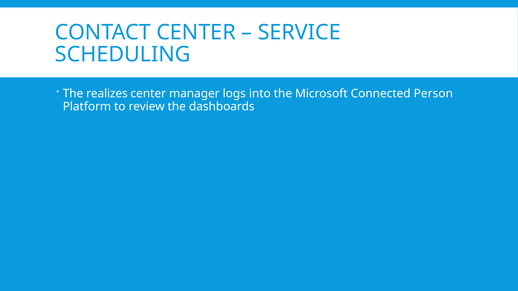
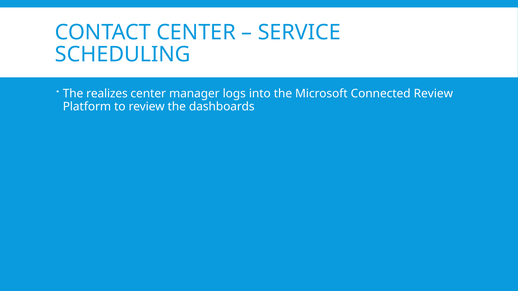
Connected Person: Person -> Review
